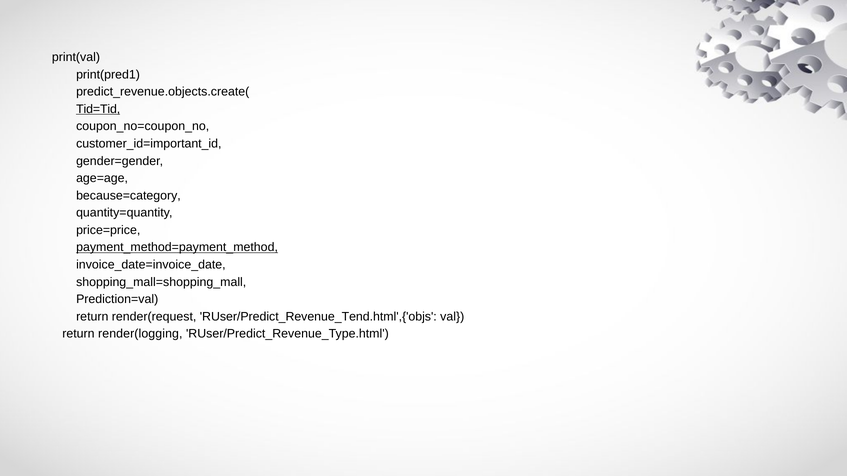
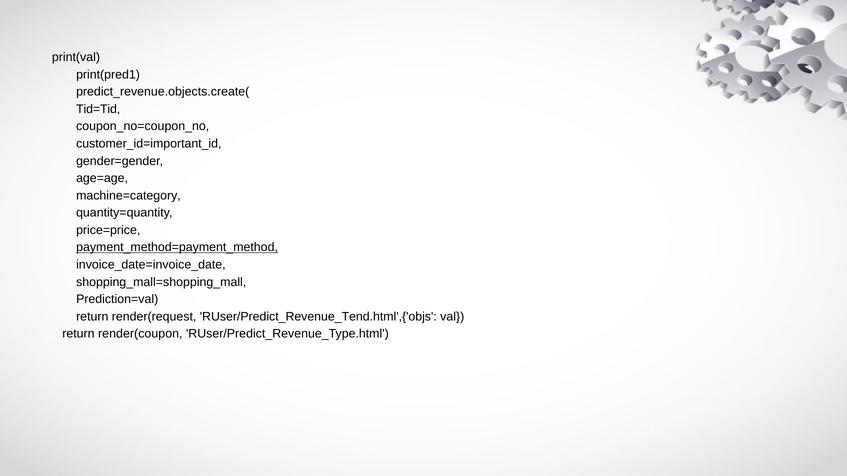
Tid=Tid underline: present -> none
because=category: because=category -> machine=category
render(logging: render(logging -> render(coupon
